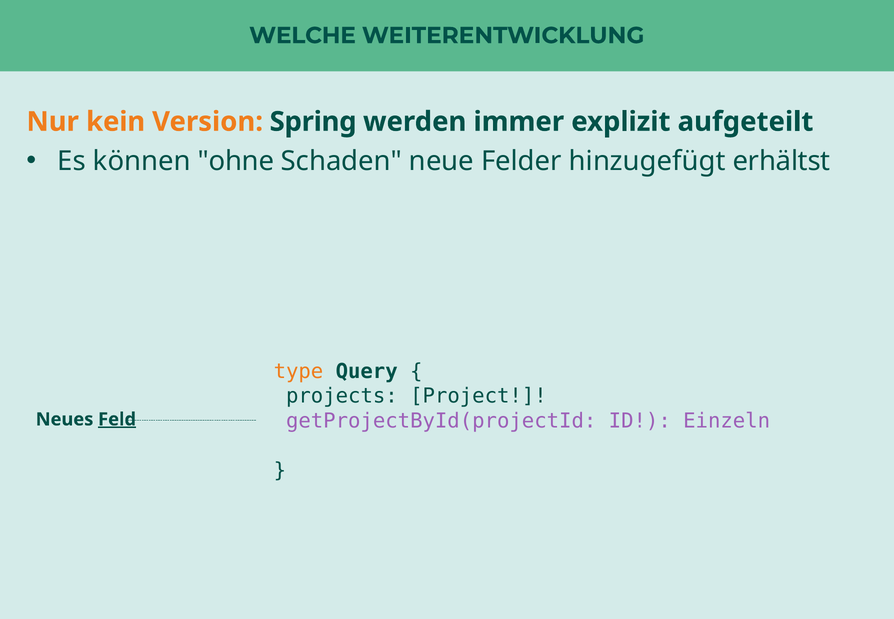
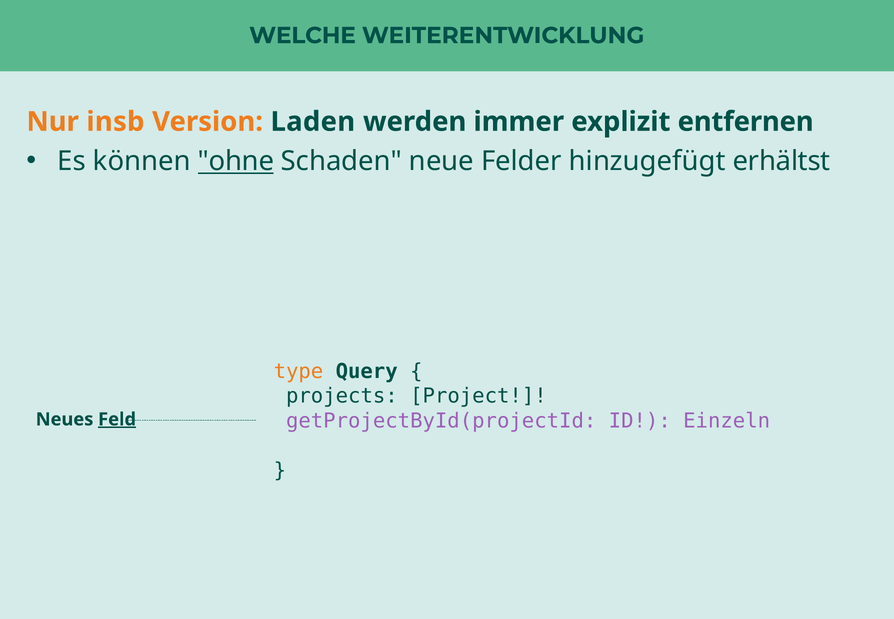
kein: kein -> insb
Spring: Spring -> Laden
aufgeteilt: aufgeteilt -> entfernen
ohne underline: none -> present
